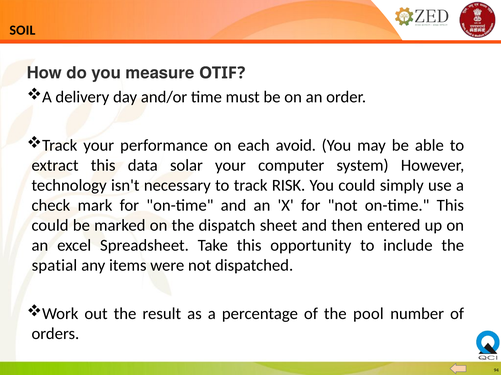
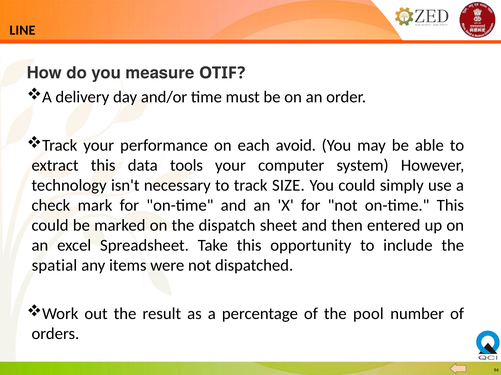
SOIL: SOIL -> LINE
solar: solar -> tools
RISK: RISK -> SIZE
